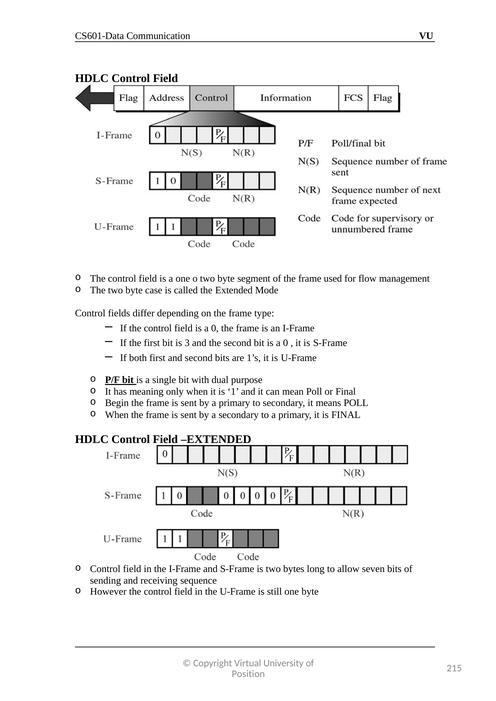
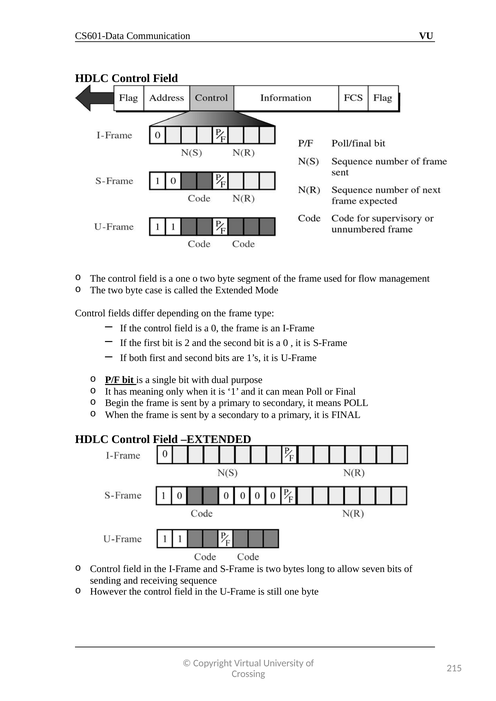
3: 3 -> 2
Position: Position -> Crossing
